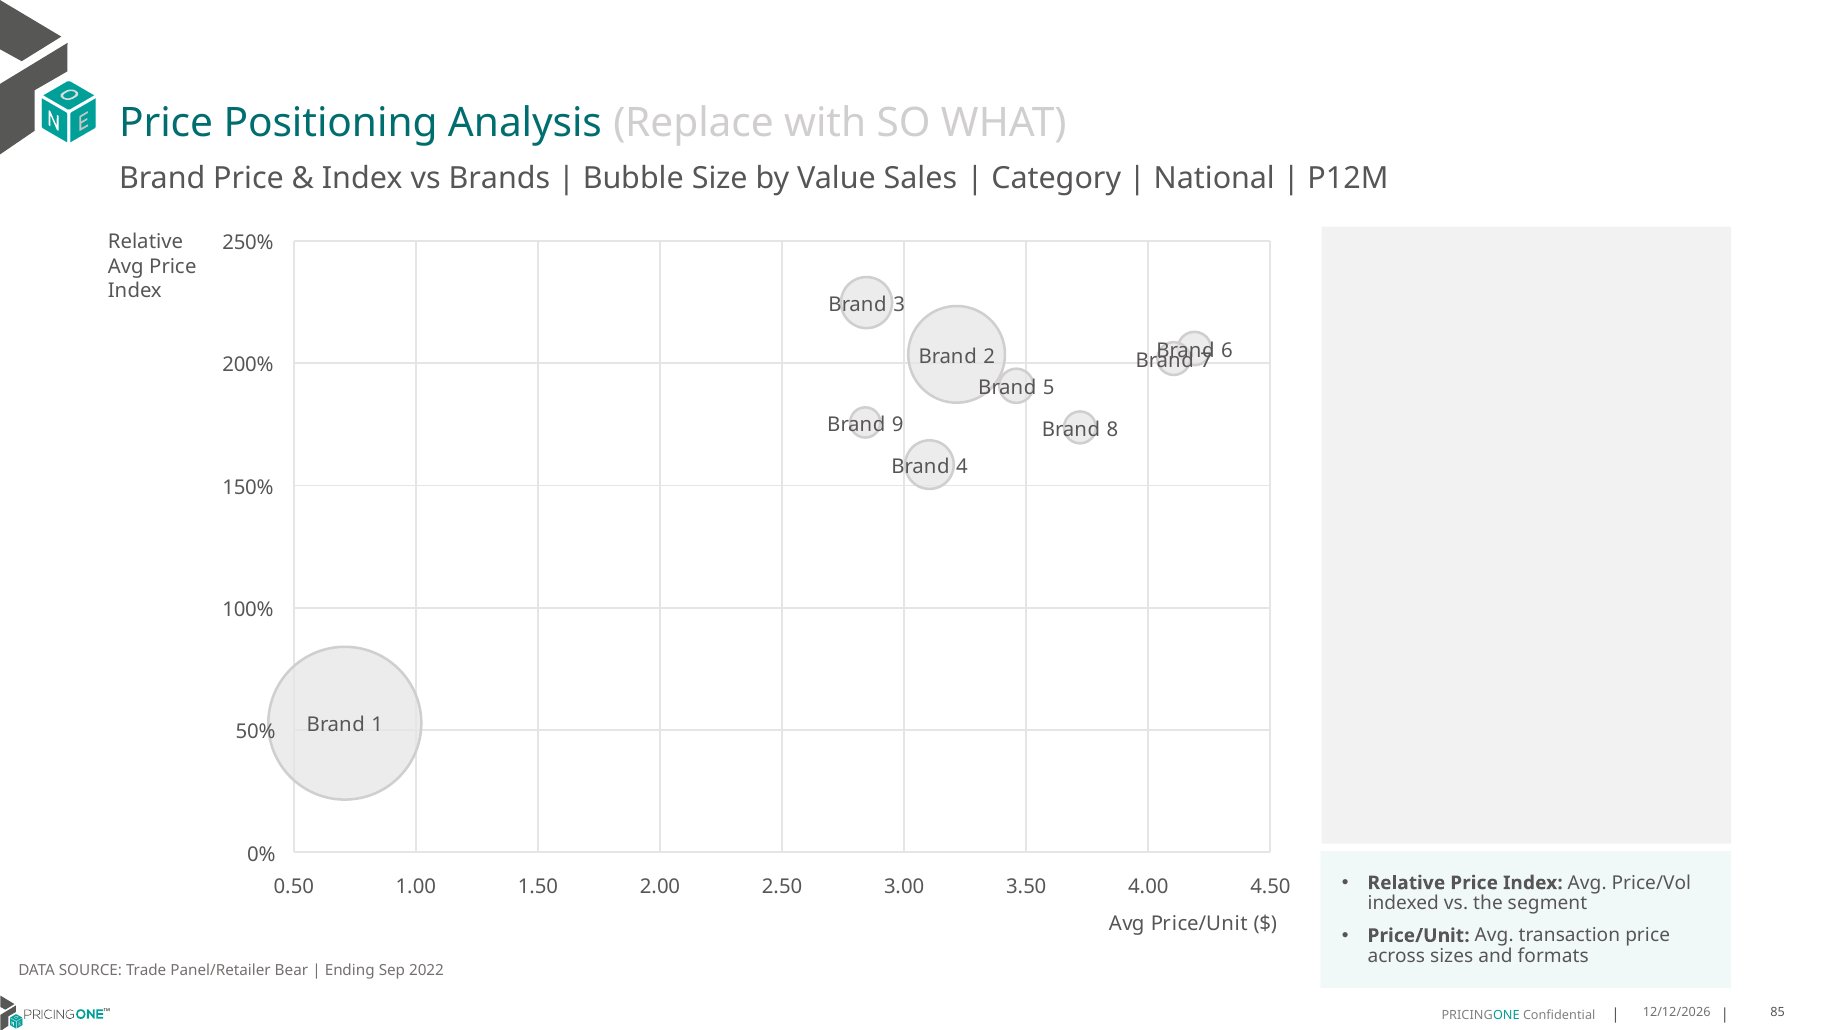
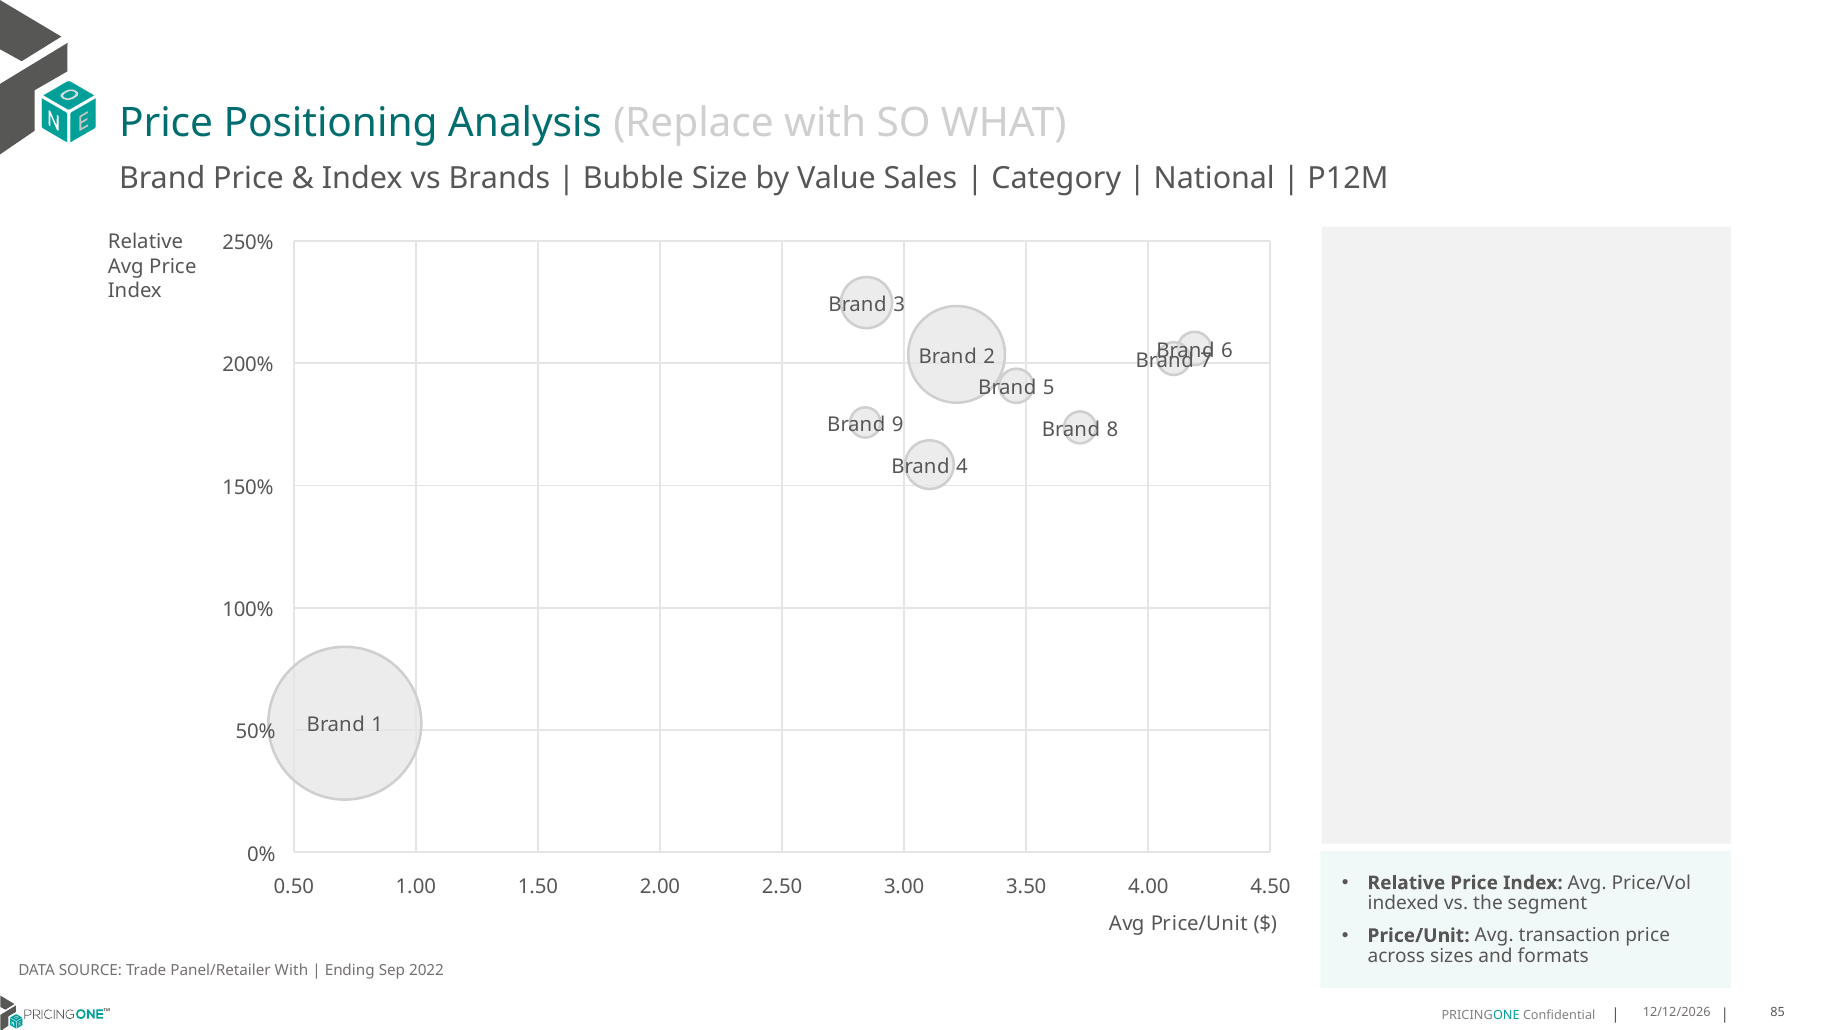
Panel/Retailer Bear: Bear -> With
